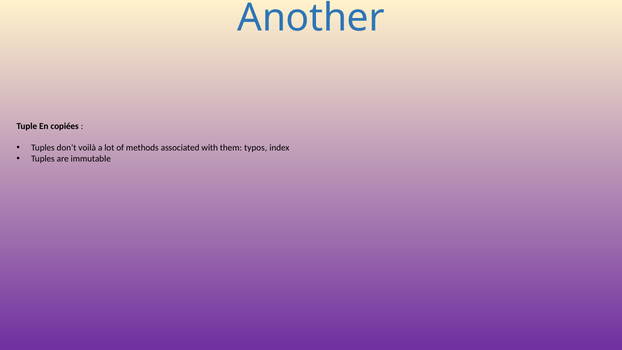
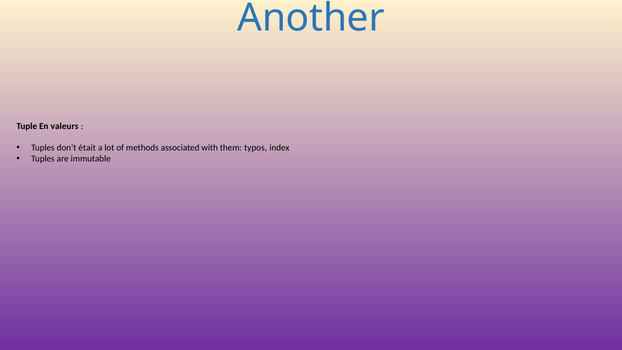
copiées: copiées -> valeurs
voilà: voilà -> était
